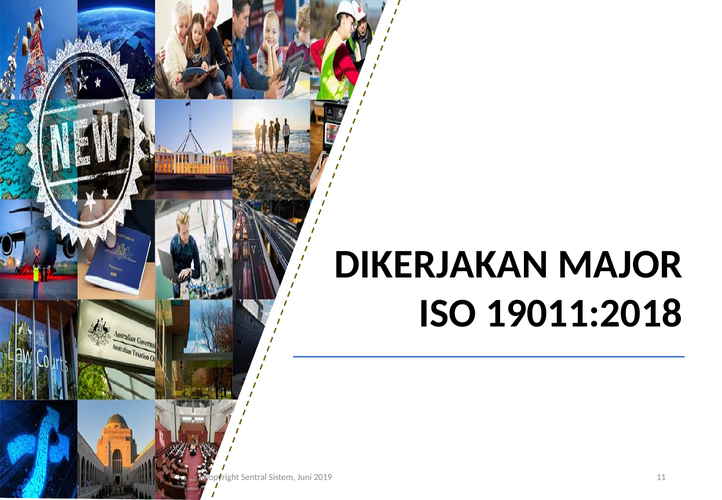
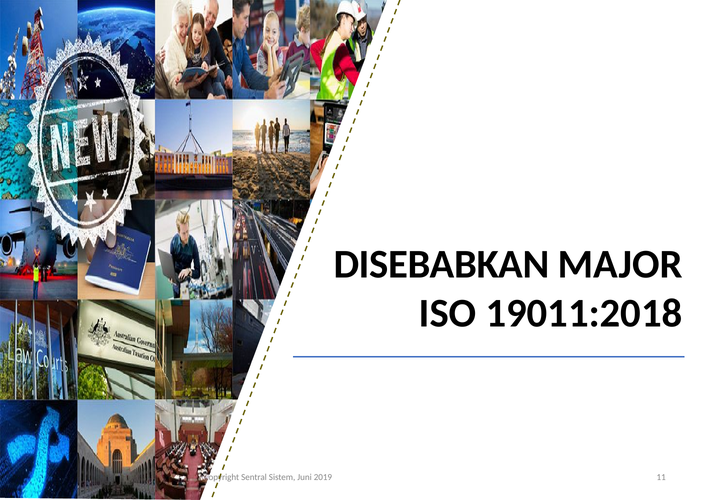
DIKERJAKAN: DIKERJAKAN -> DISEBABKAN
